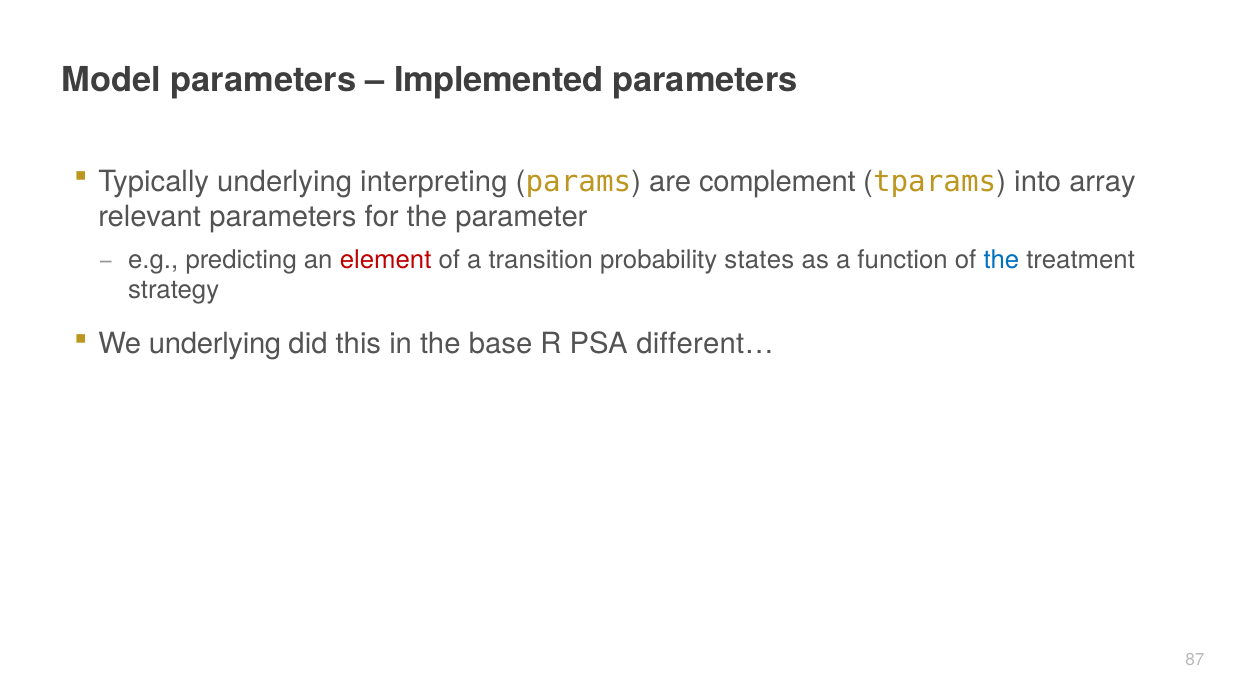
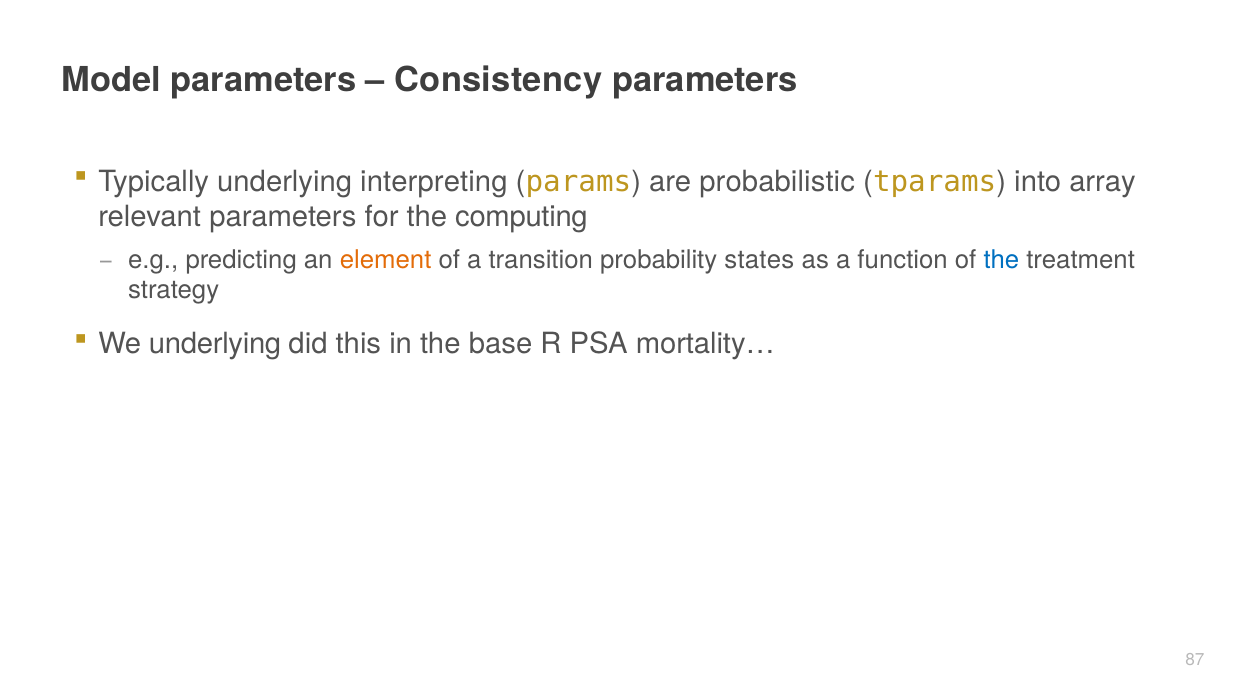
Implemented: Implemented -> Consistency
complement: complement -> probabilistic
parameter: parameter -> computing
element colour: red -> orange
different…: different… -> mortality…
